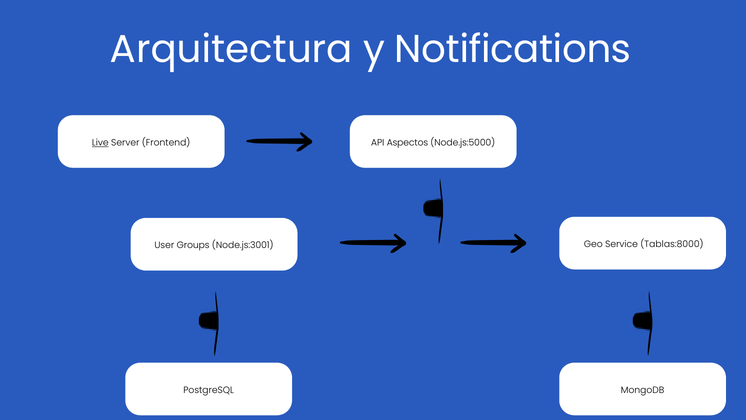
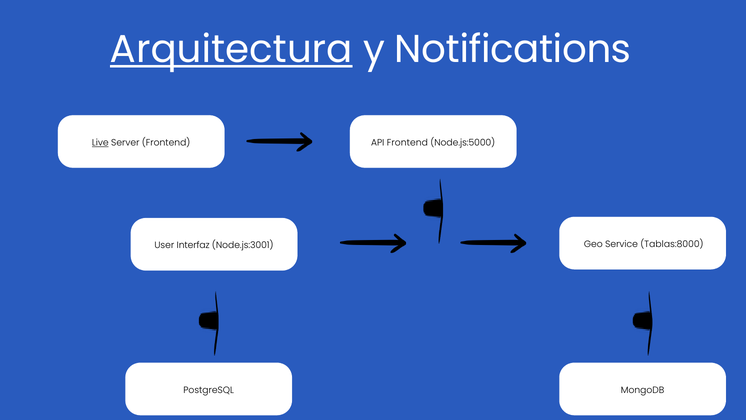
Arquitectura underline: none -> present
API Aspectos: Aspectos -> Frontend
Groups: Groups -> Interfaz
